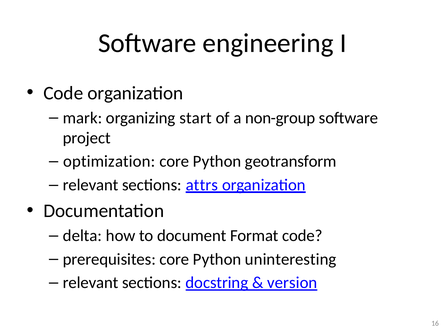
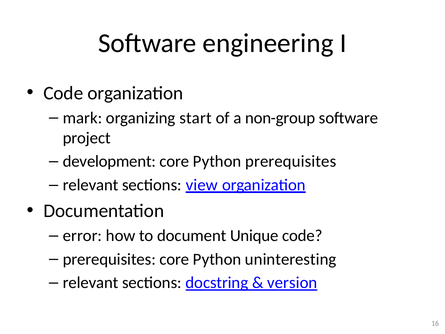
optimization: optimization -> development
Python geotransform: geotransform -> prerequisites
attrs: attrs -> view
delta: delta -> error
Format: Format -> Unique
